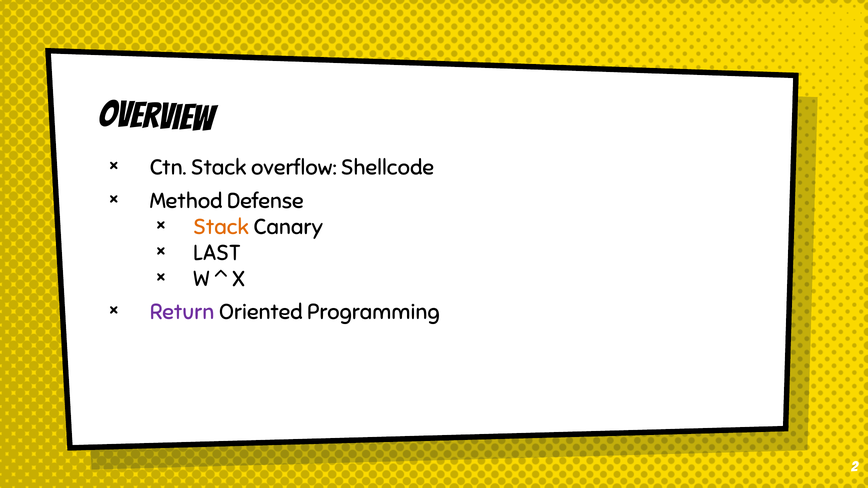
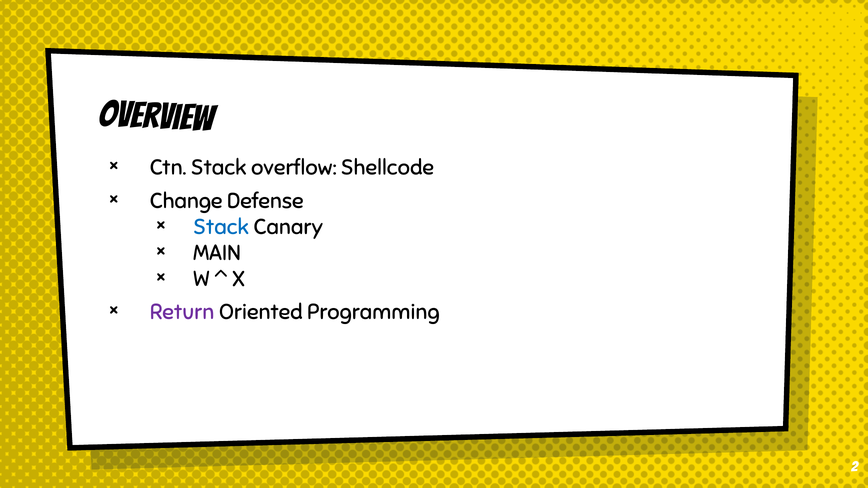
Method: Method -> Change
Stack at (221, 227) colour: orange -> blue
LAST: LAST -> MAIN
